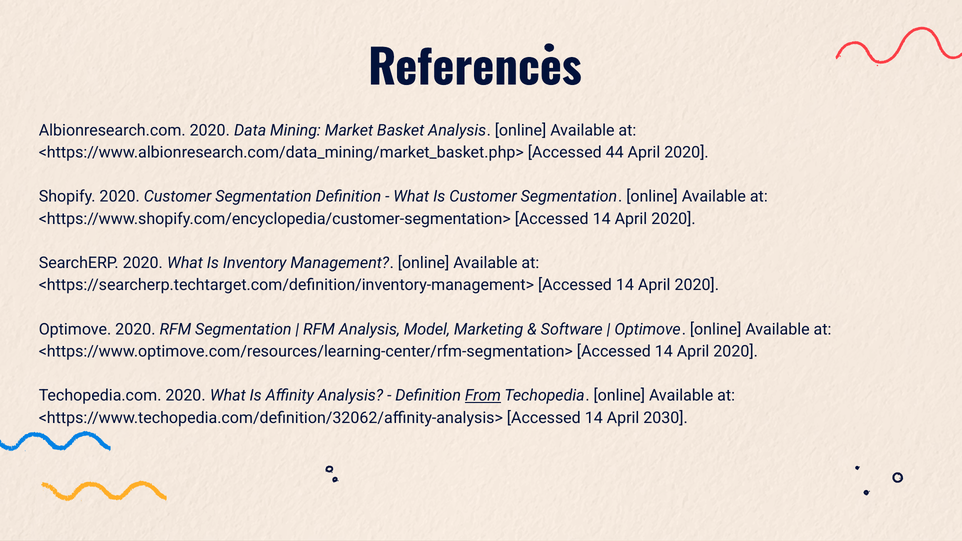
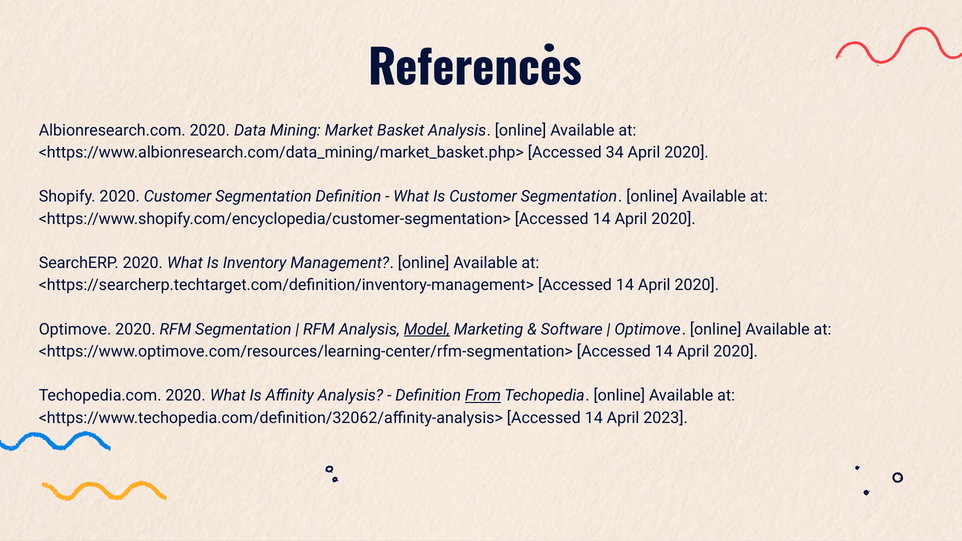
44: 44 -> 34
Model underline: none -> present
2030: 2030 -> 2023
